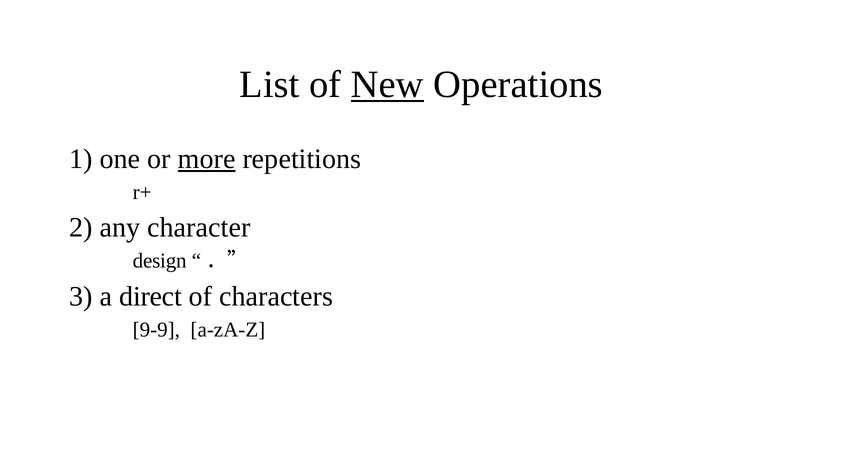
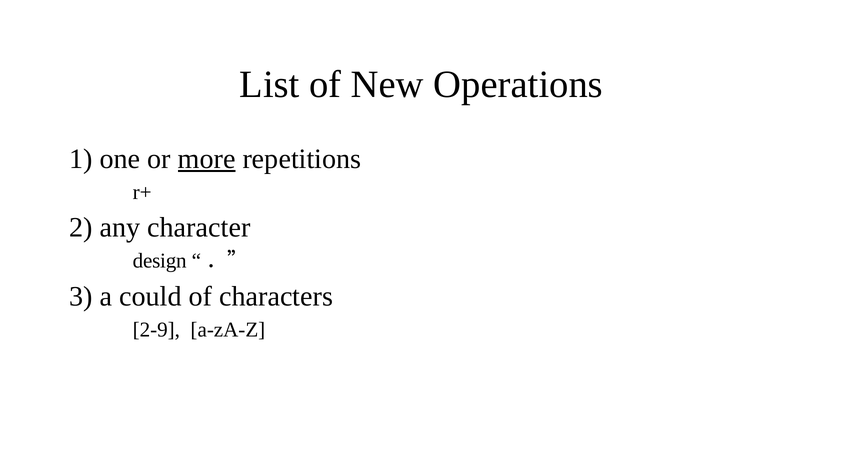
New underline: present -> none
direct: direct -> could
9-9: 9-9 -> 2-9
